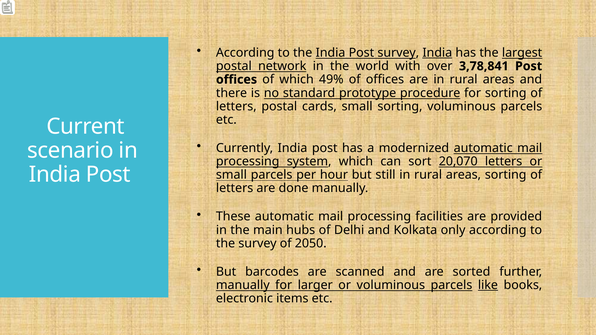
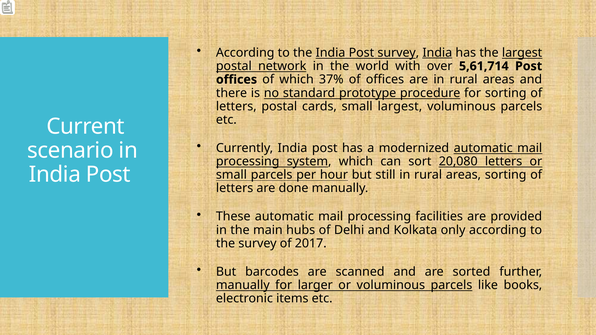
3,78,841: 3,78,841 -> 5,61,714
49%: 49% -> 37%
small sorting: sorting -> largest
20,070: 20,070 -> 20,080
2050: 2050 -> 2017
like underline: present -> none
